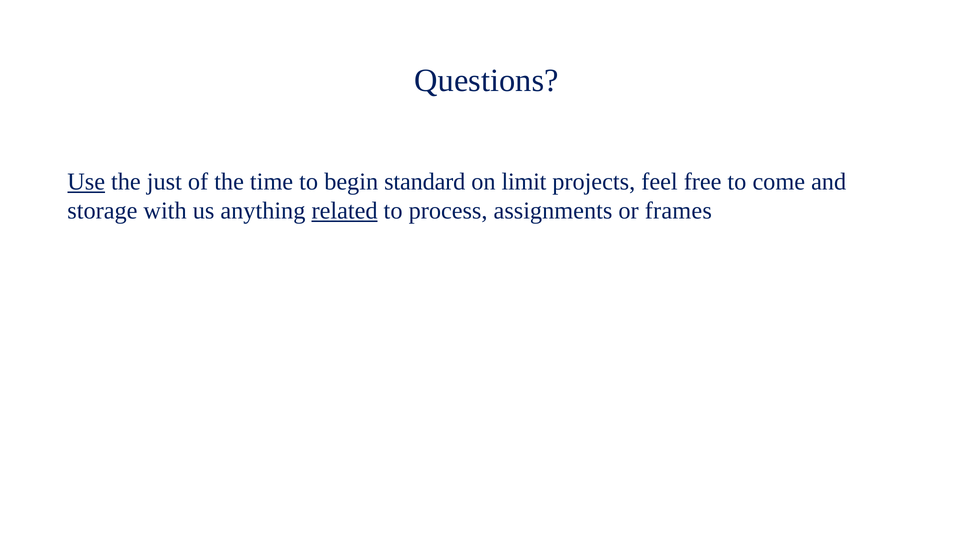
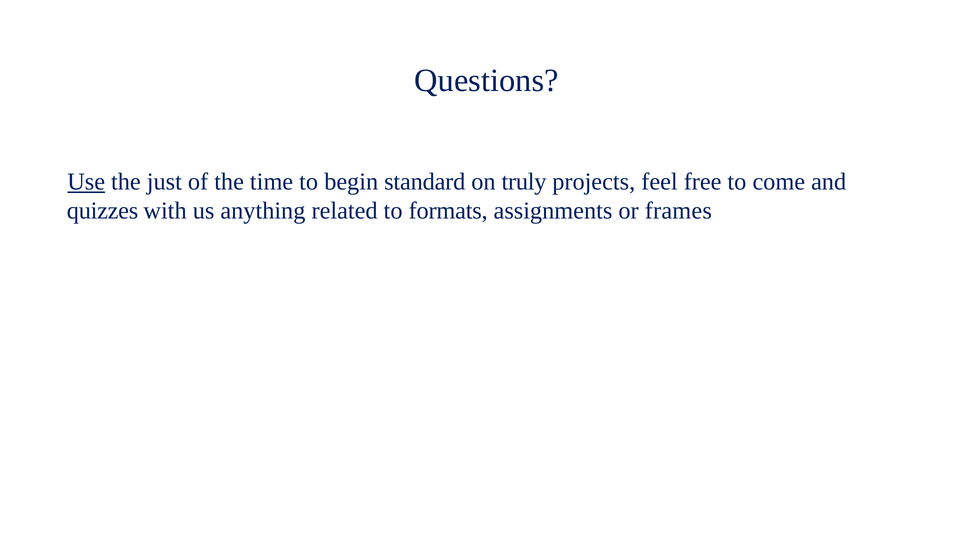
limit: limit -> truly
storage: storage -> quizzes
related underline: present -> none
process: process -> formats
